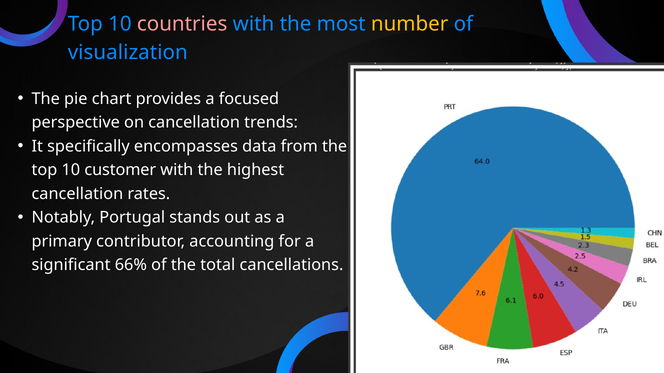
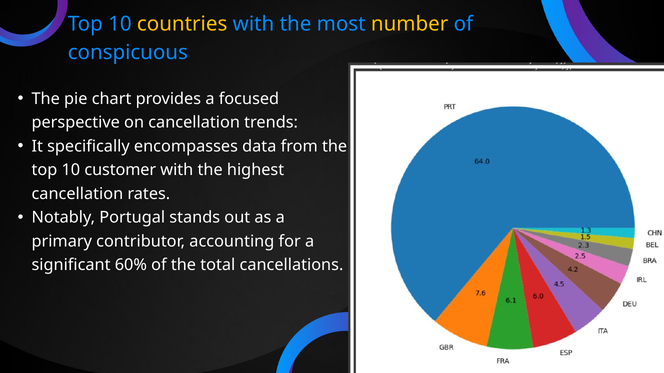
countries colour: pink -> yellow
visualization: visualization -> conspicuous
66%: 66% -> 60%
